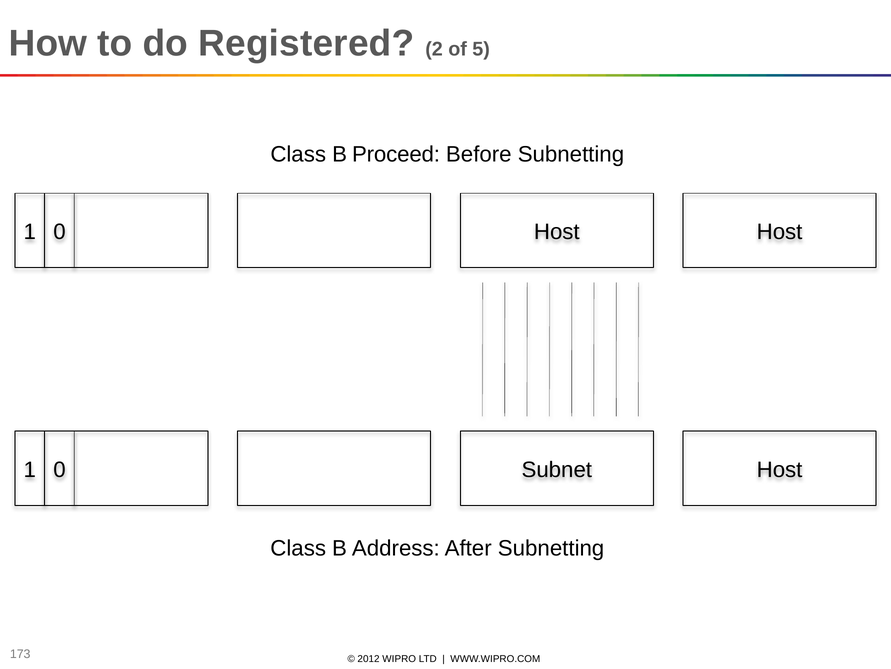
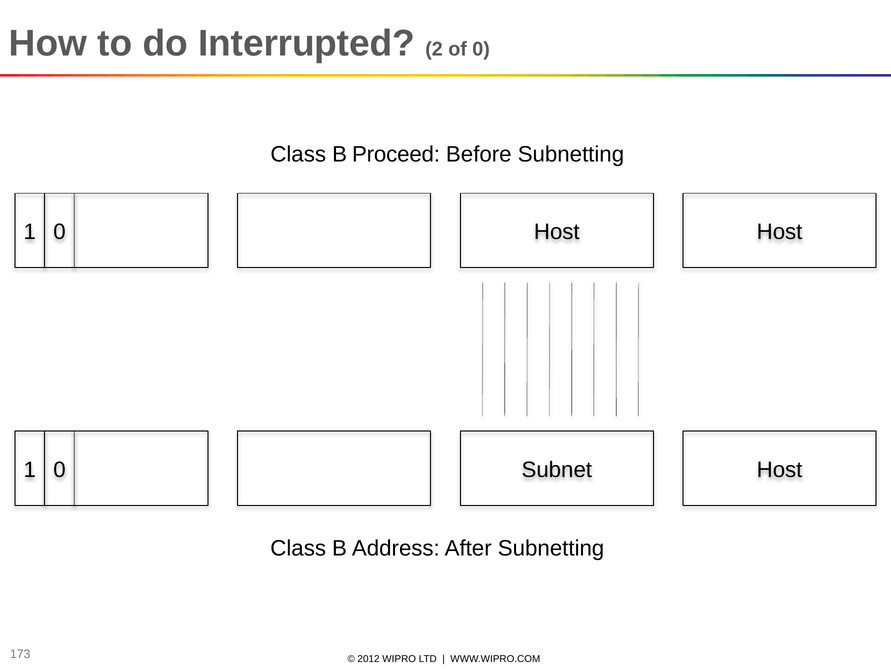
Registered: Registered -> Interrupted
of 5: 5 -> 0
